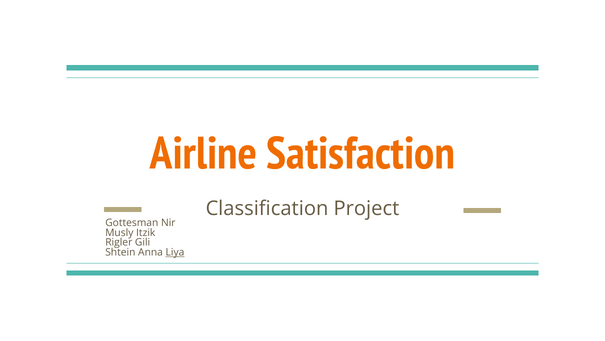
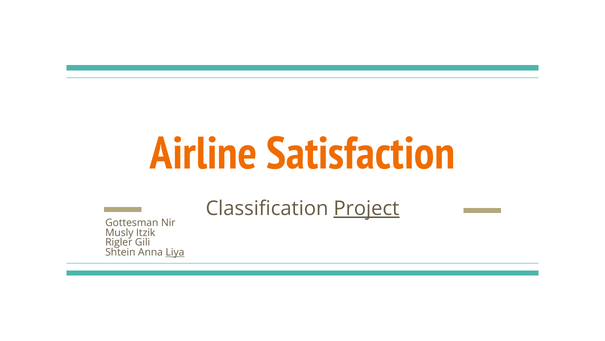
Project underline: none -> present
